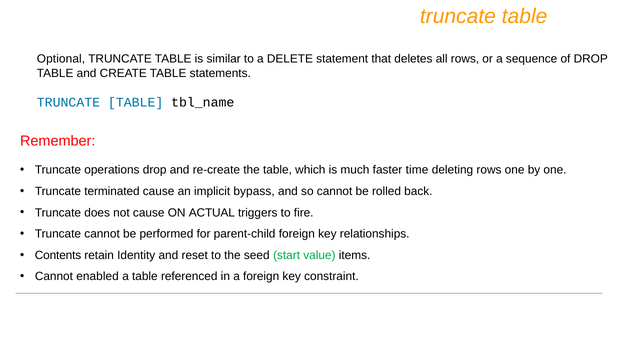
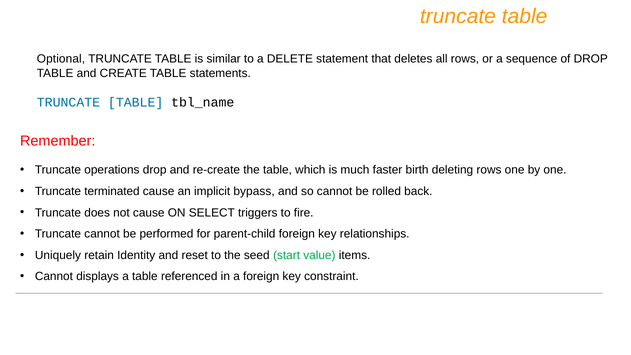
time: time -> birth
ACTUAL: ACTUAL -> SELECT
Contents: Contents -> Uniquely
enabled: enabled -> displays
